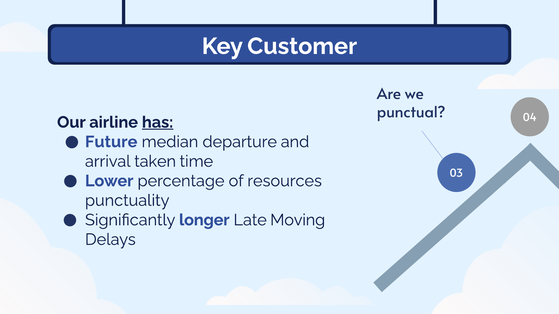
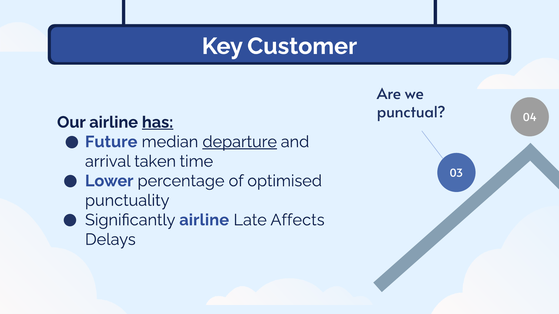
departure underline: none -> present
resources: resources -> optimised
Significantly longer: longer -> airline
Moving: Moving -> Affects
